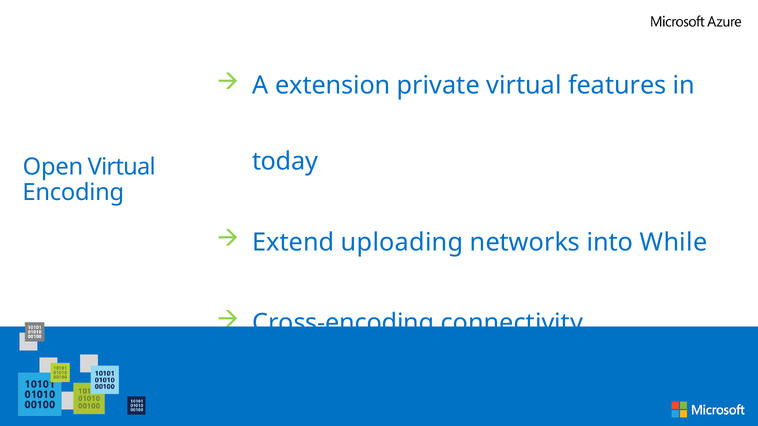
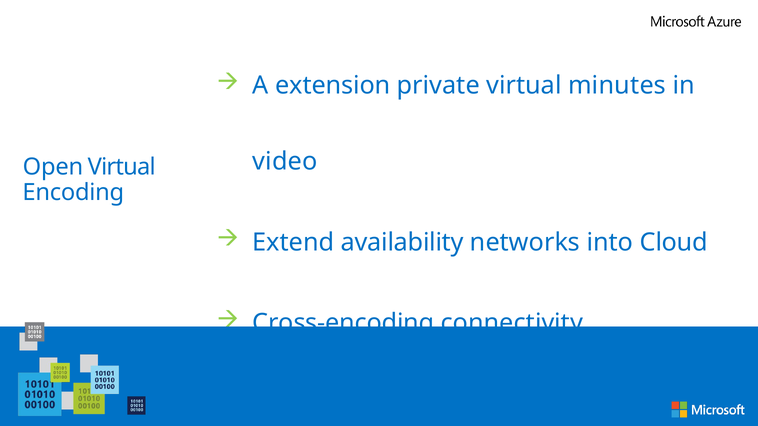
features: features -> minutes
today: today -> video
uploading: uploading -> availability
While: While -> Cloud
